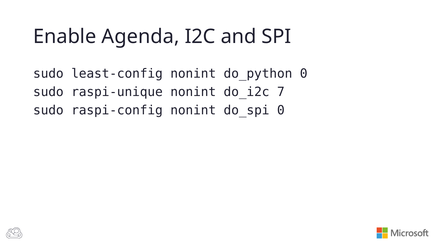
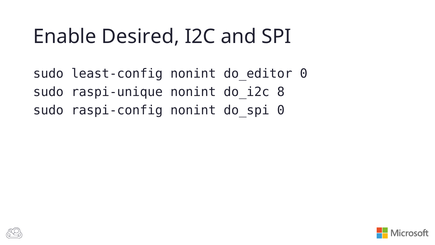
Agenda: Agenda -> Desired
do_python: do_python -> do_editor
7: 7 -> 8
